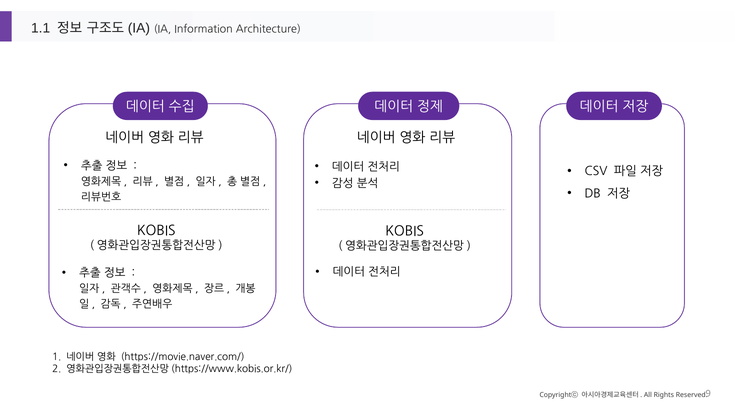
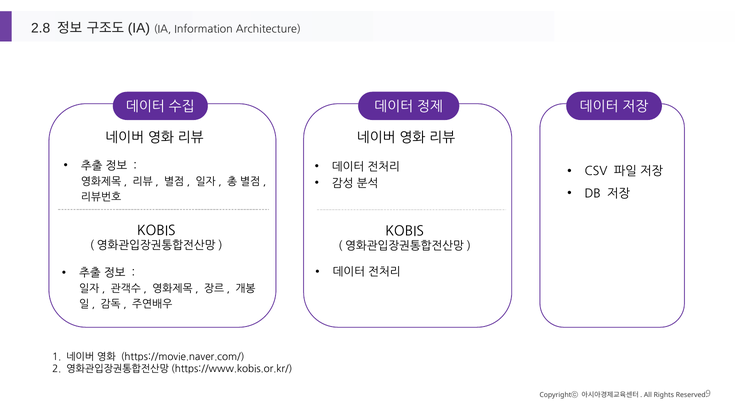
1.1: 1.1 -> 2.8
